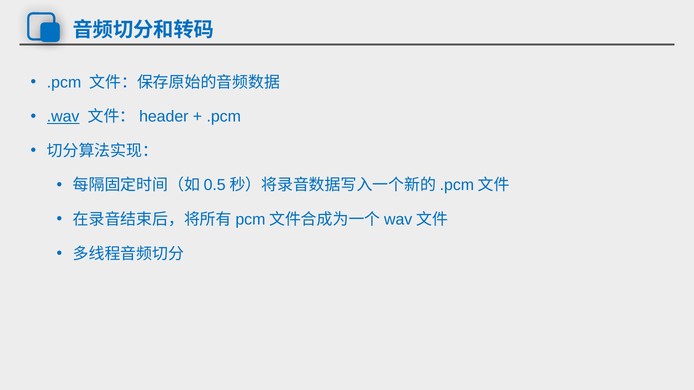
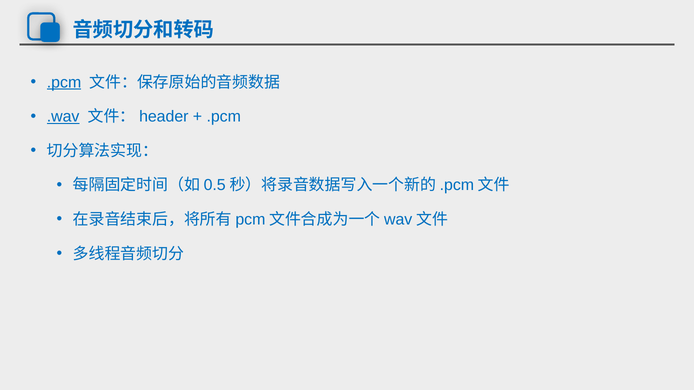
.pcm at (64, 82) underline: none -> present
